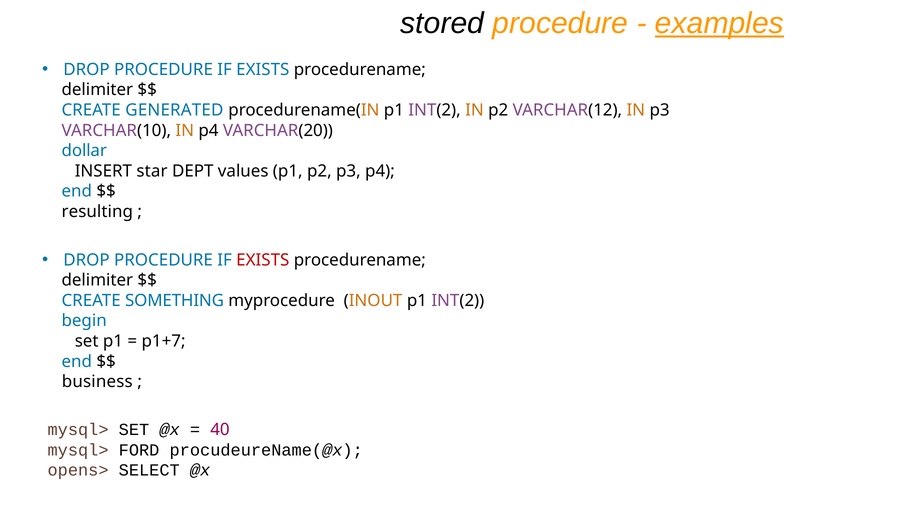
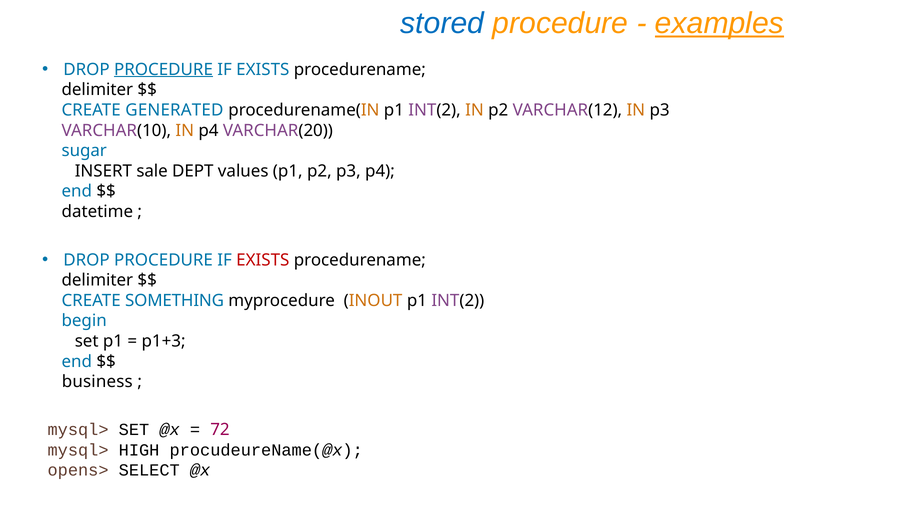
stored colour: black -> blue
PROCEDURE at (164, 70) underline: none -> present
dollar: dollar -> sugar
star: star -> sale
resulting: resulting -> datetime
p1+7: p1+7 -> p1+3
40: 40 -> 72
FORD: FORD -> HIGH
